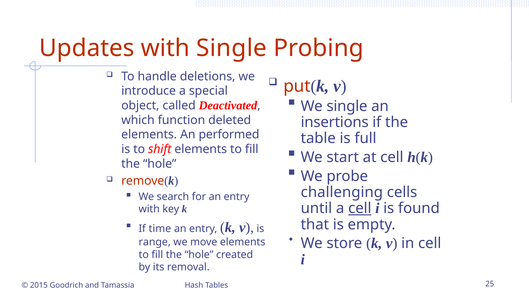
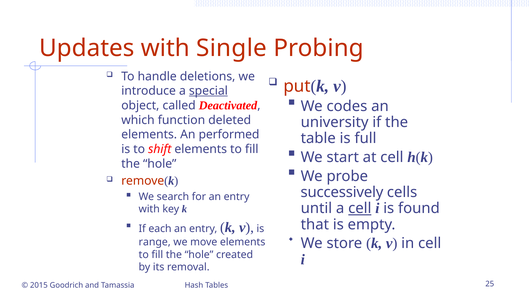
special underline: none -> present
We single: single -> codes
insertions: insertions -> university
challenging: challenging -> successively
time: time -> each
